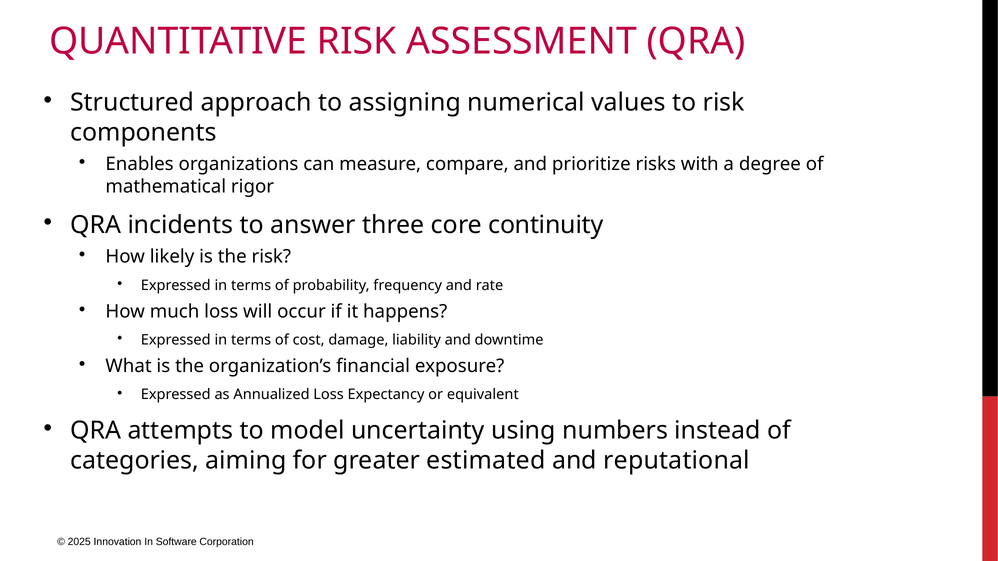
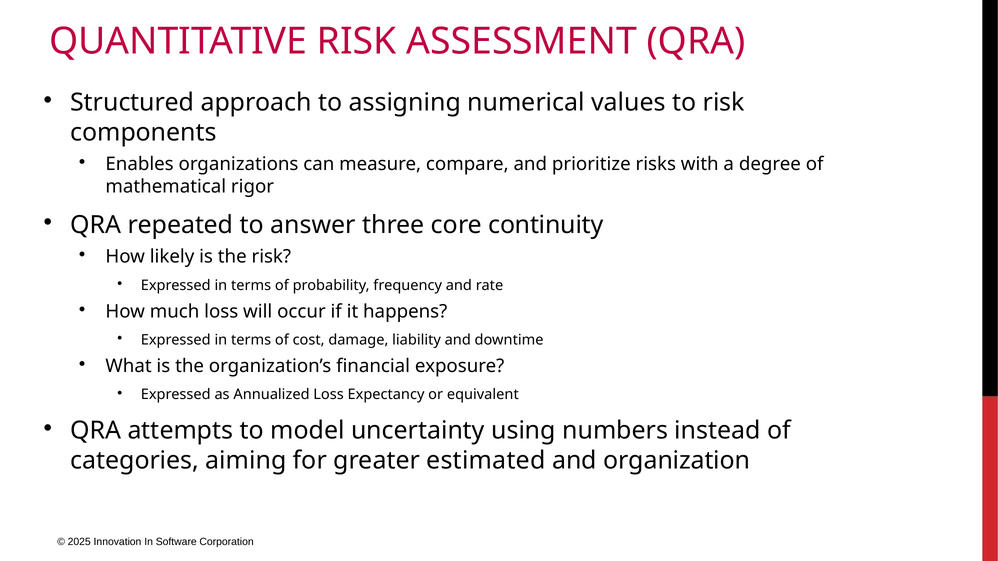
incidents: incidents -> repeated
reputational: reputational -> organization
